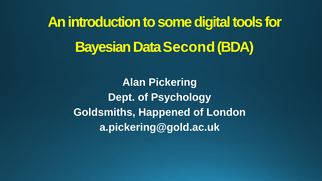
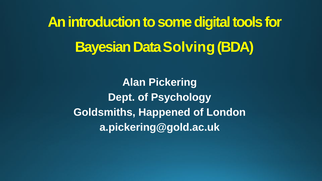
Second: Second -> Solving
